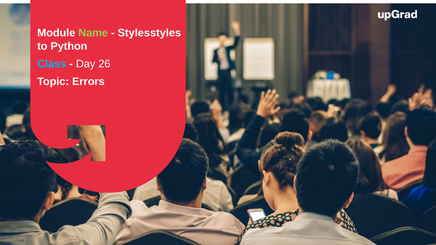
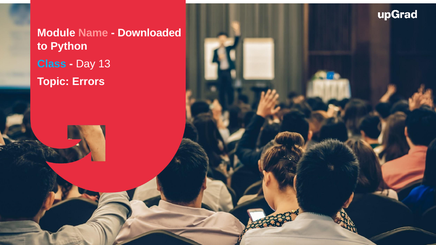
Name colour: light green -> pink
Stylesstyles at (149, 33): Stylesstyles -> Downloaded
26: 26 -> 13
